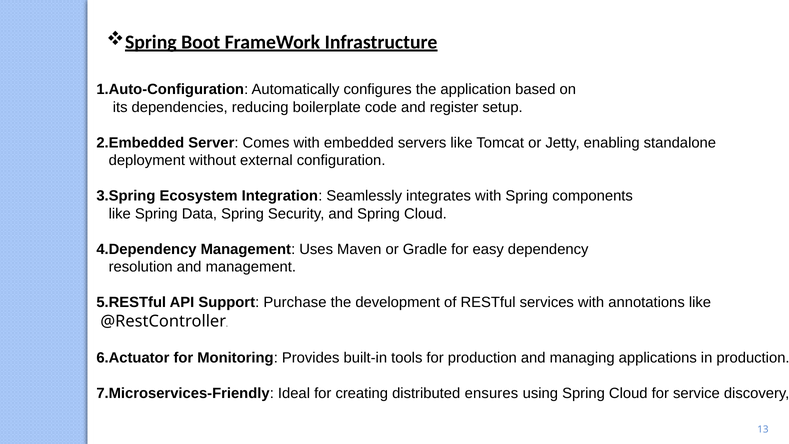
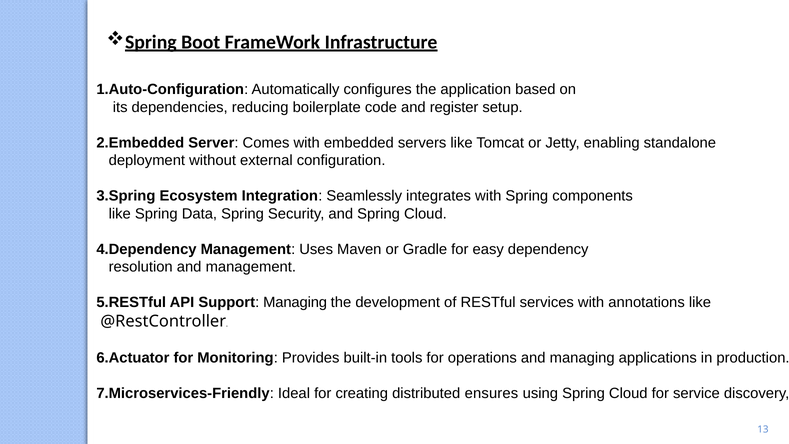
Support Purchase: Purchase -> Managing
for production: production -> operations
